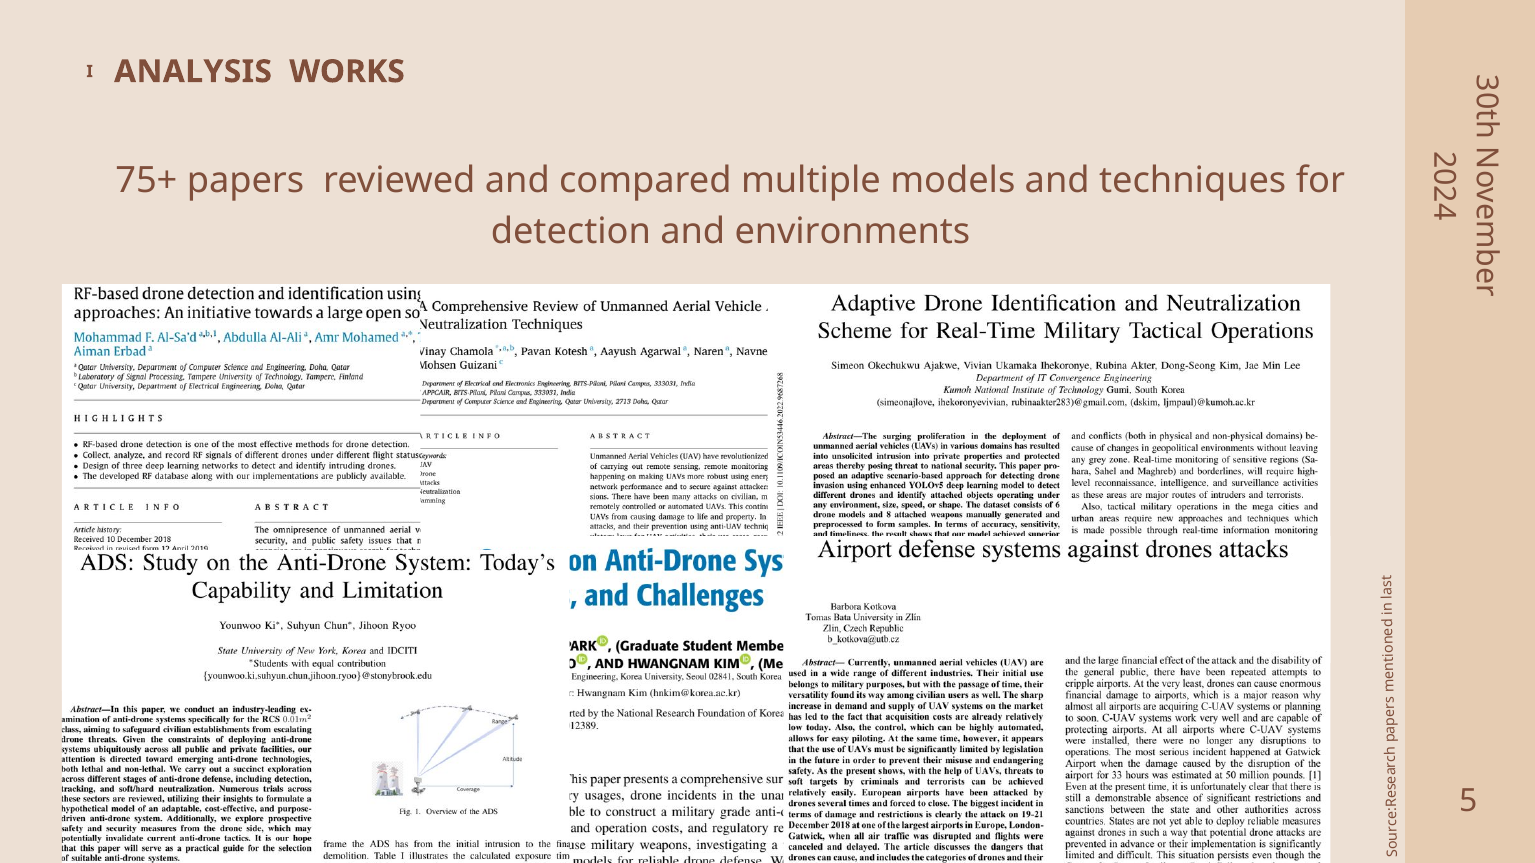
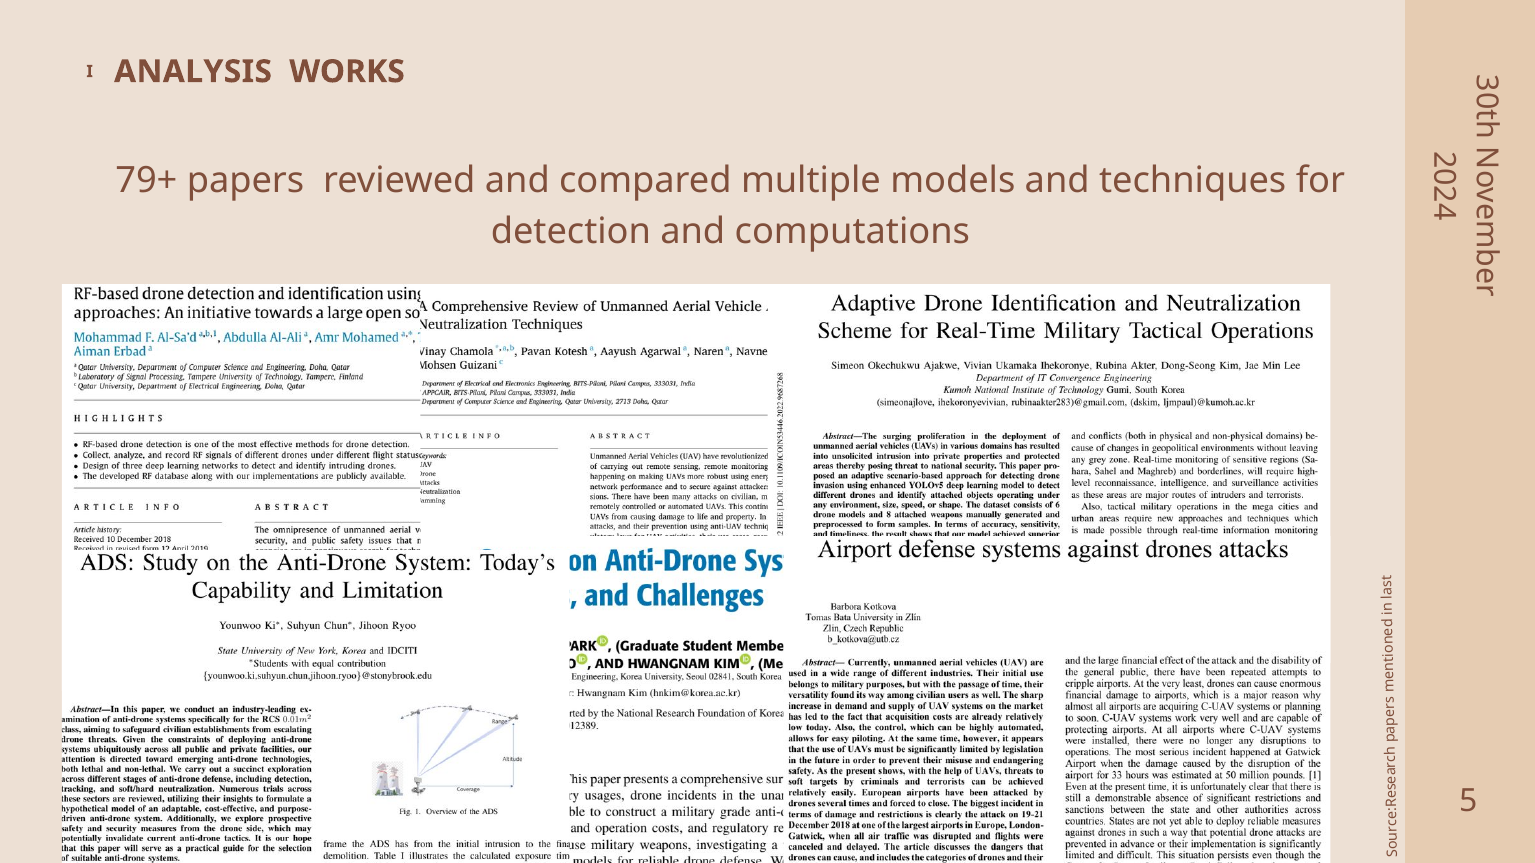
75+: 75+ -> 79+
environments: environments -> computations
